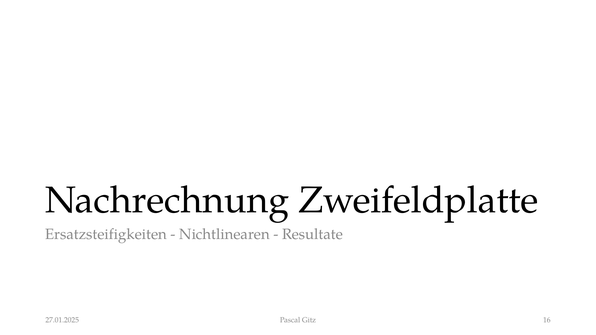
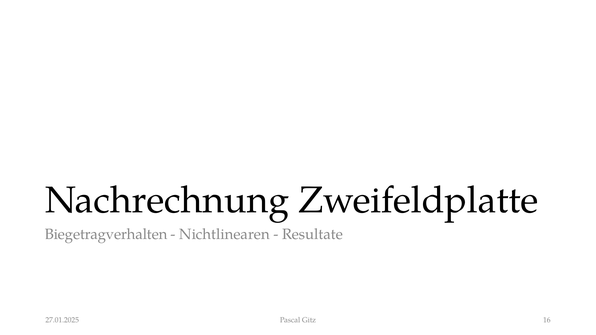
Ersatzsteifigkeiten: Ersatzsteifigkeiten -> Biegetragverhalten
